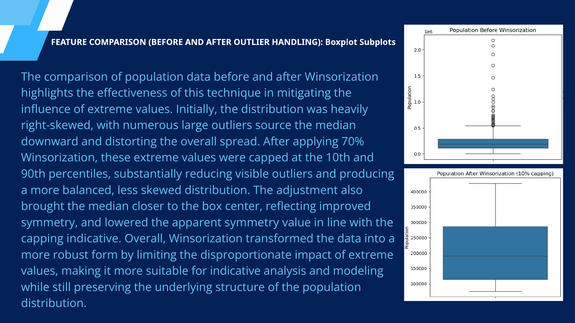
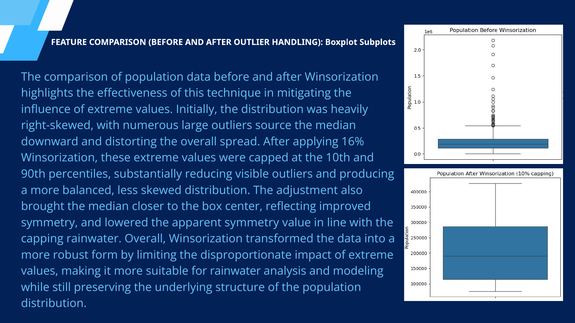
70%: 70% -> 16%
capping indicative: indicative -> rainwater
for indicative: indicative -> rainwater
